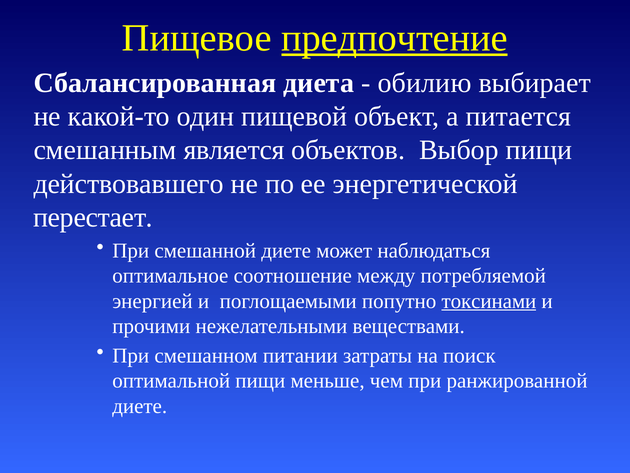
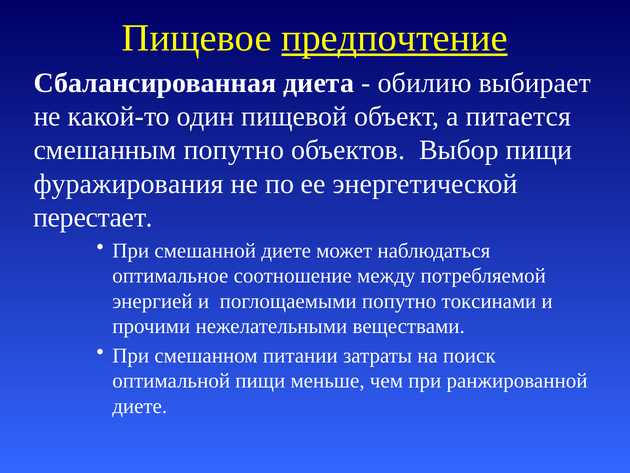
смешанным является: является -> попутно
действовавшего: действовавшего -> фуражирования
токсинами underline: present -> none
